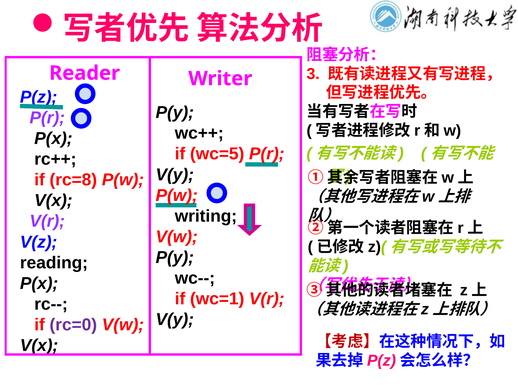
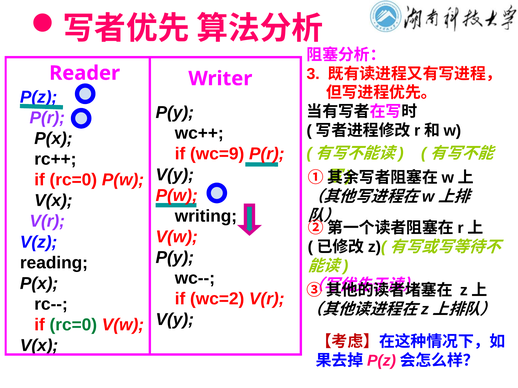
wc=5: wc=5 -> wc=9
rc=8 at (73, 180): rc=8 -> rc=0
wc=1: wc=1 -> wc=2
rc=0 at (73, 325) colour: purple -> green
